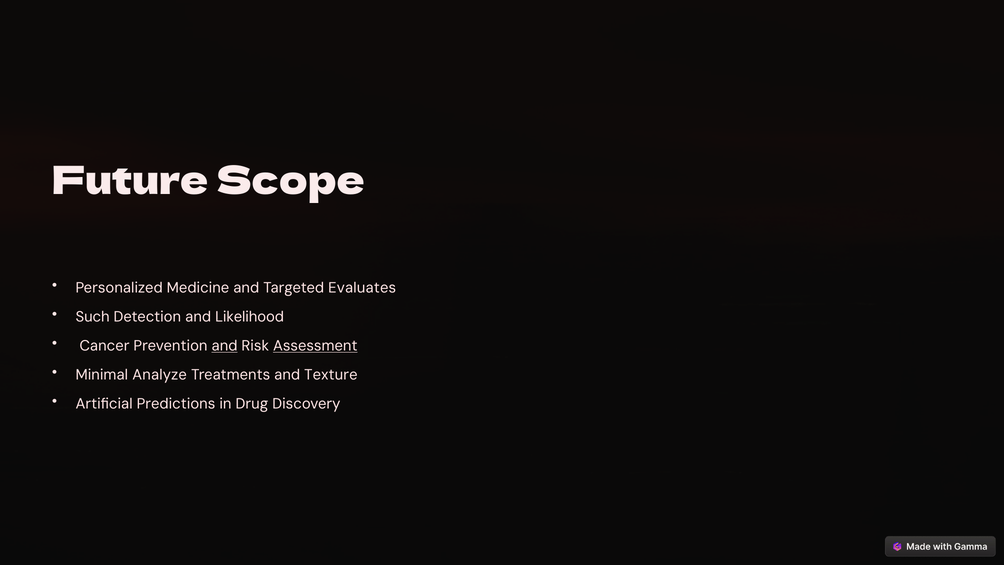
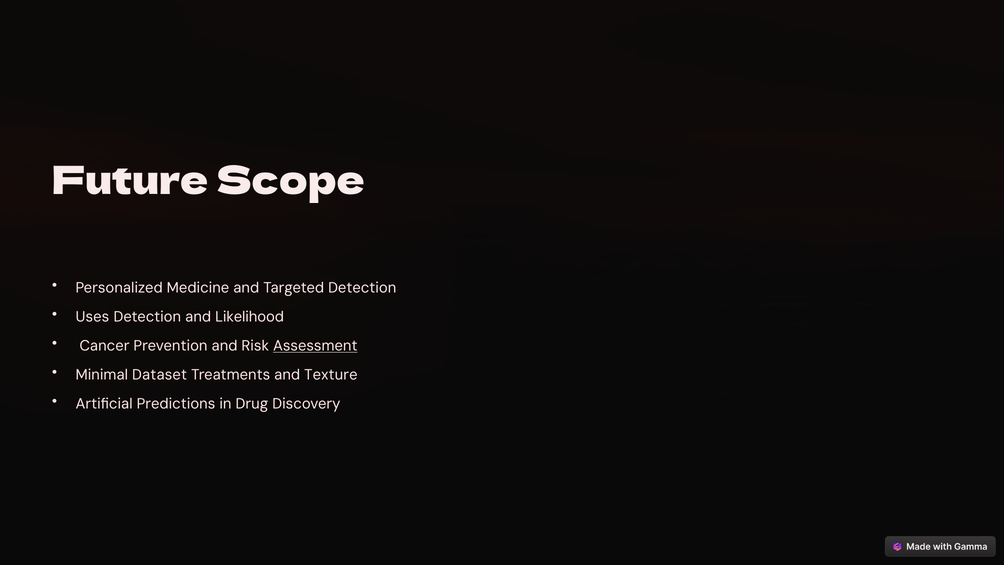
Targeted Evaluates: Evaluates -> Detection
Such: Such -> Uses
and at (225, 346) underline: present -> none
Analyze: Analyze -> Dataset
